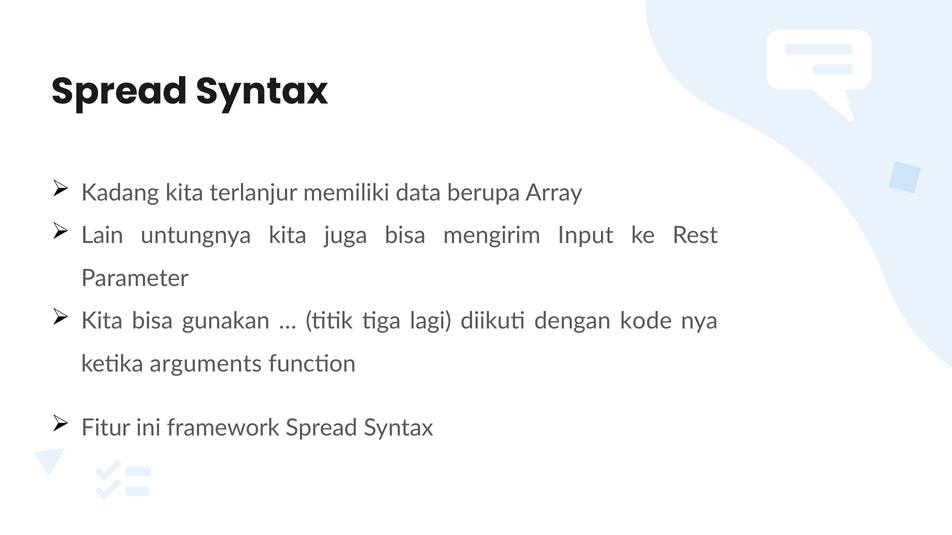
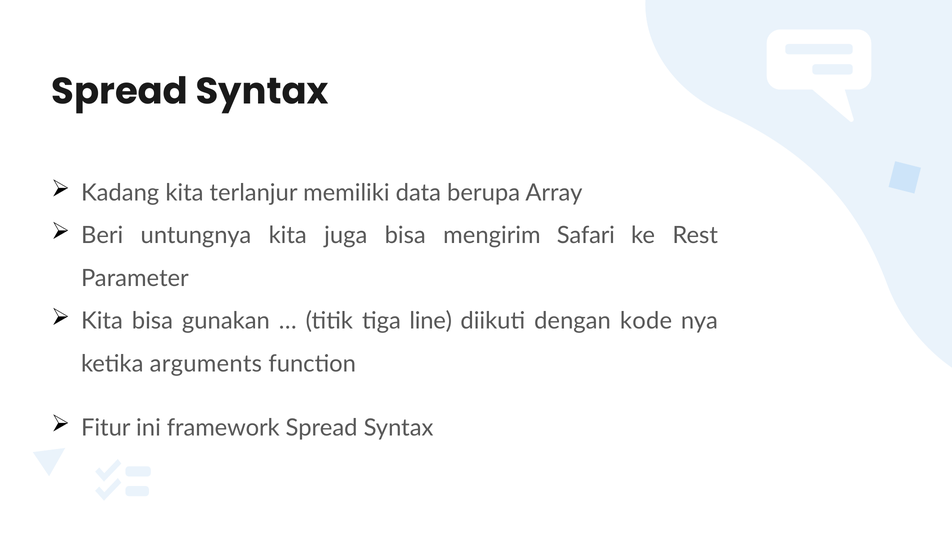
Lain: Lain -> Beri
Input: Input -> Safari
lagi: lagi -> line
